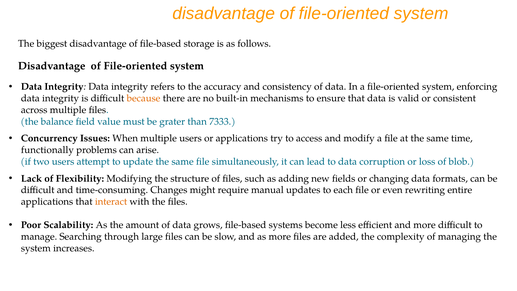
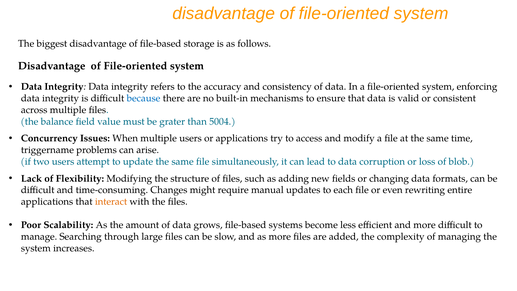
because colour: orange -> blue
7333: 7333 -> 5004
functionally: functionally -> triggername
